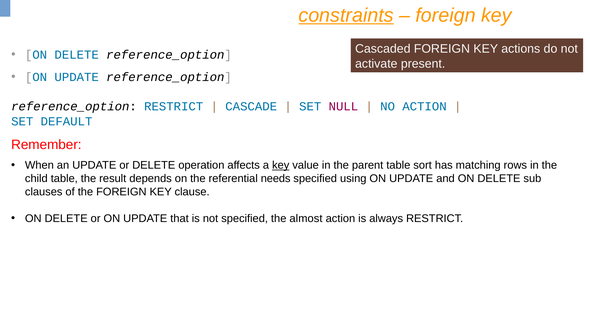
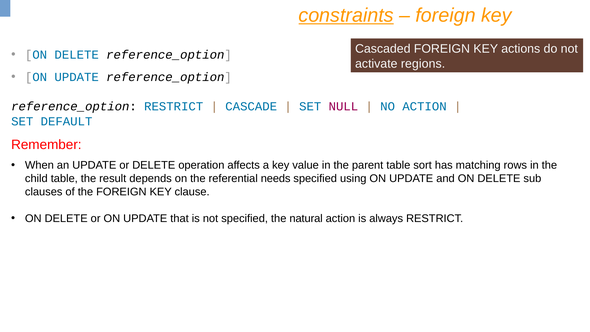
present: present -> regions
key at (281, 165) underline: present -> none
almost: almost -> natural
